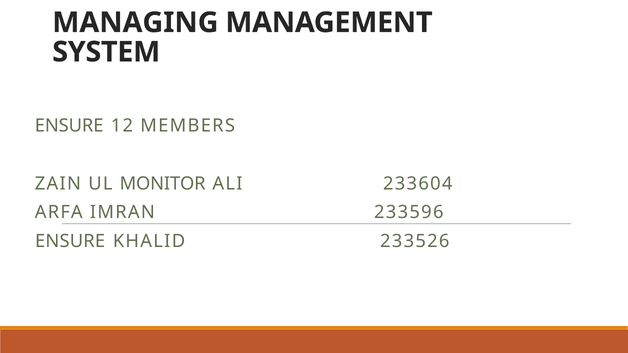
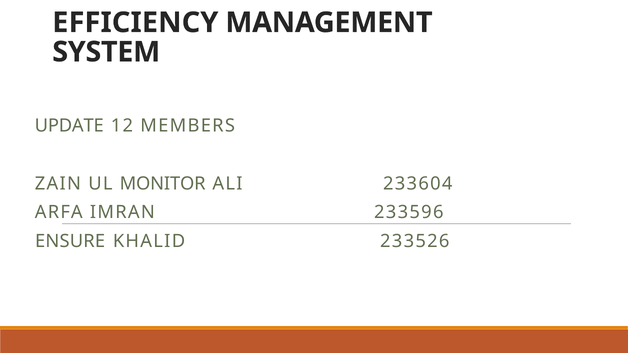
MANAGING: MANAGING -> EFFICIENCY
ENSURE at (69, 126): ENSURE -> UPDATE
